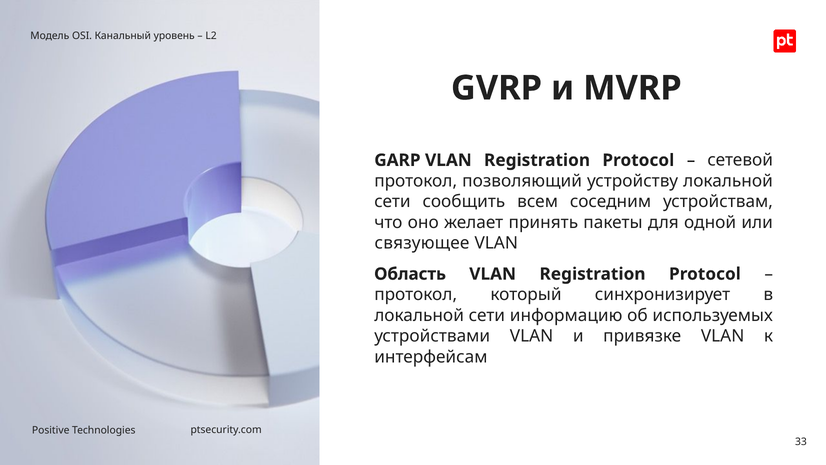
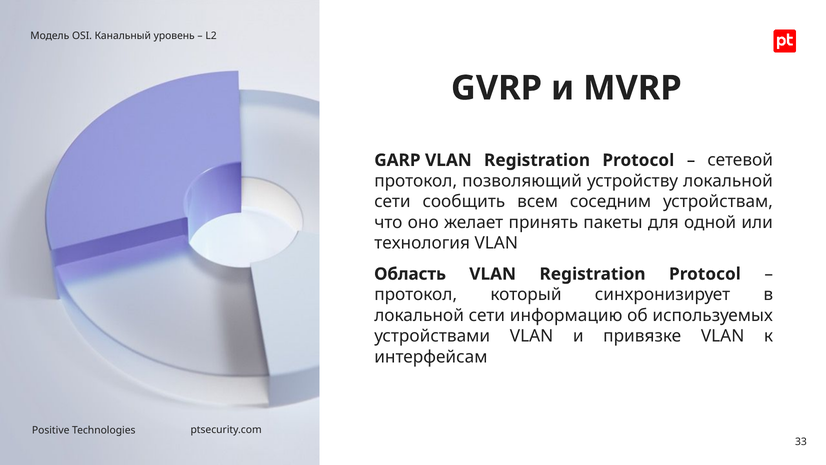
связующее: связующее -> технология
